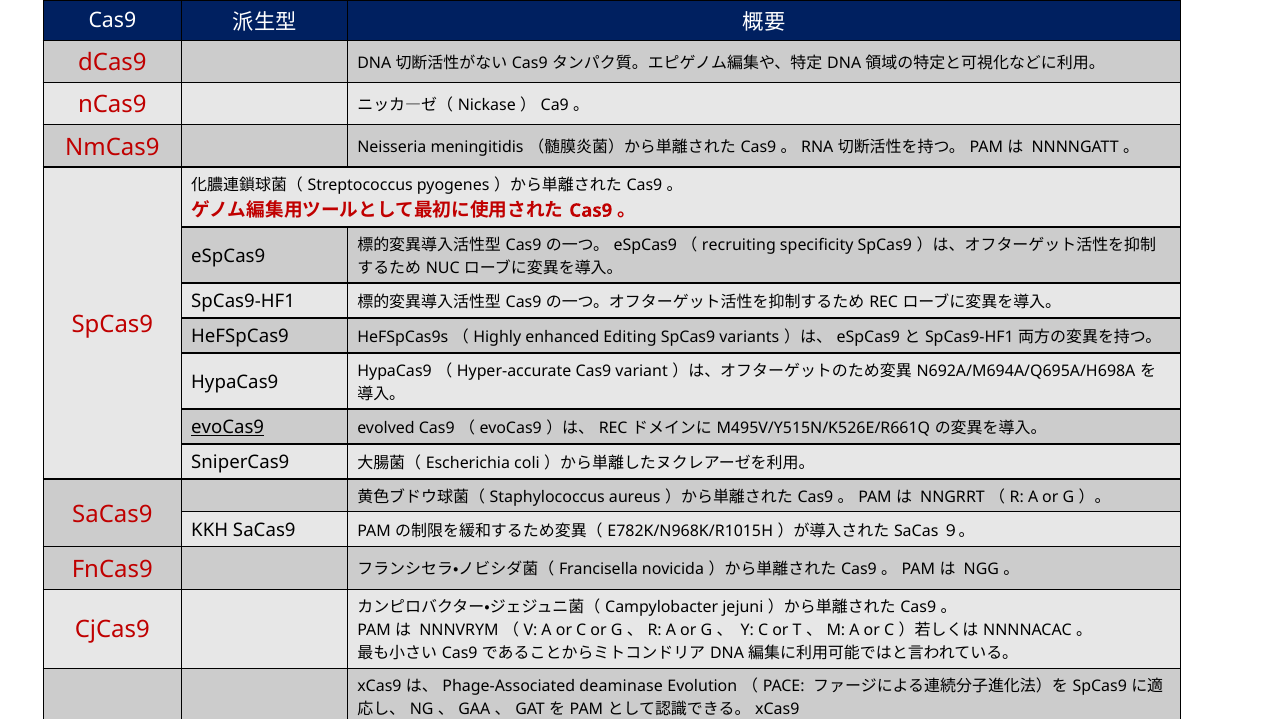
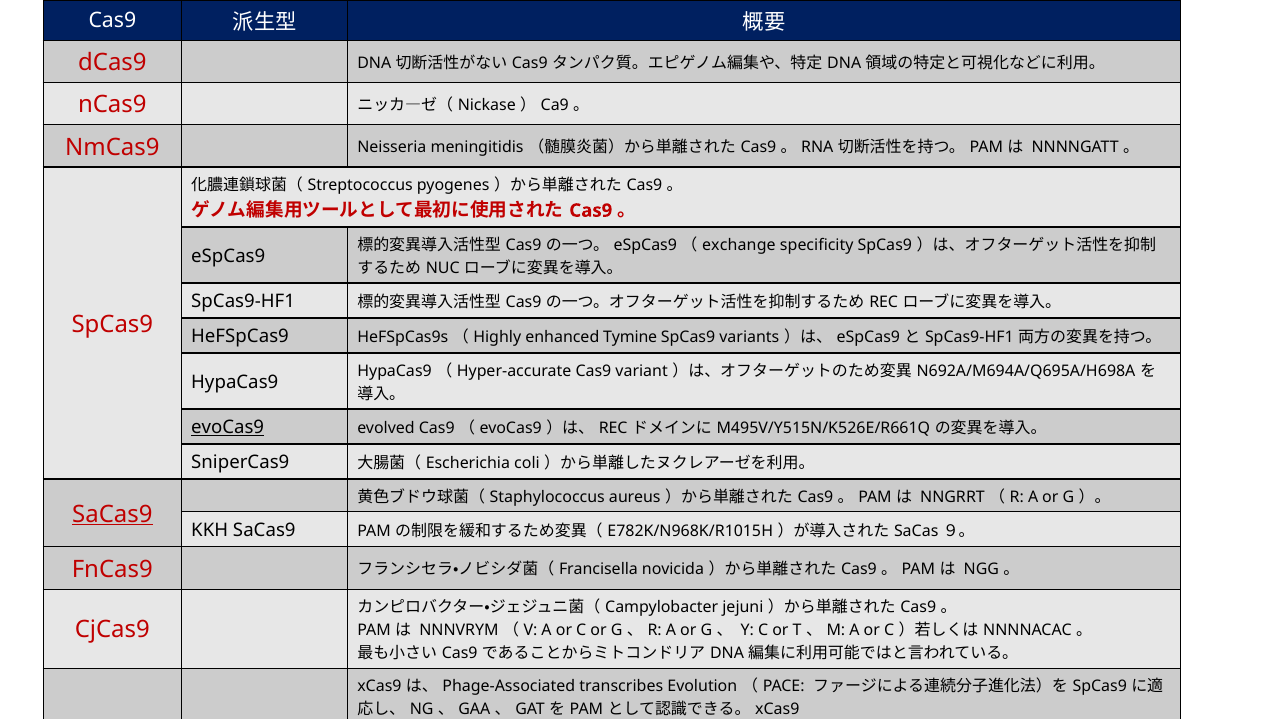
recruiting: recruiting -> exchange
Editing: Editing -> Tymine
SaCas9 at (112, 514) underline: none -> present
deaminase: deaminase -> transcribes
